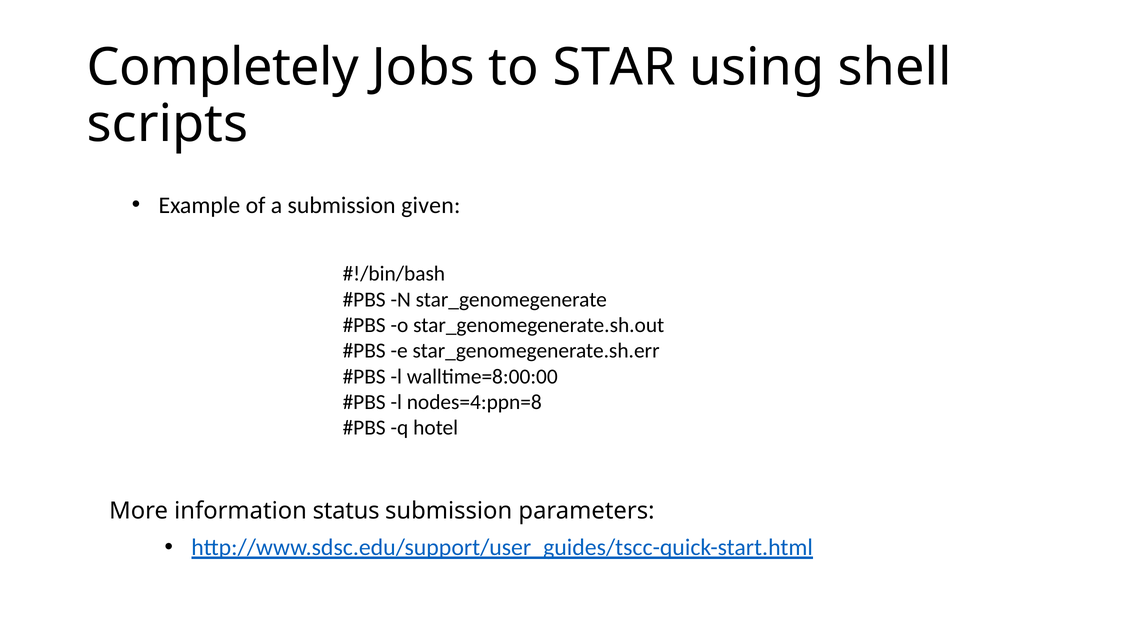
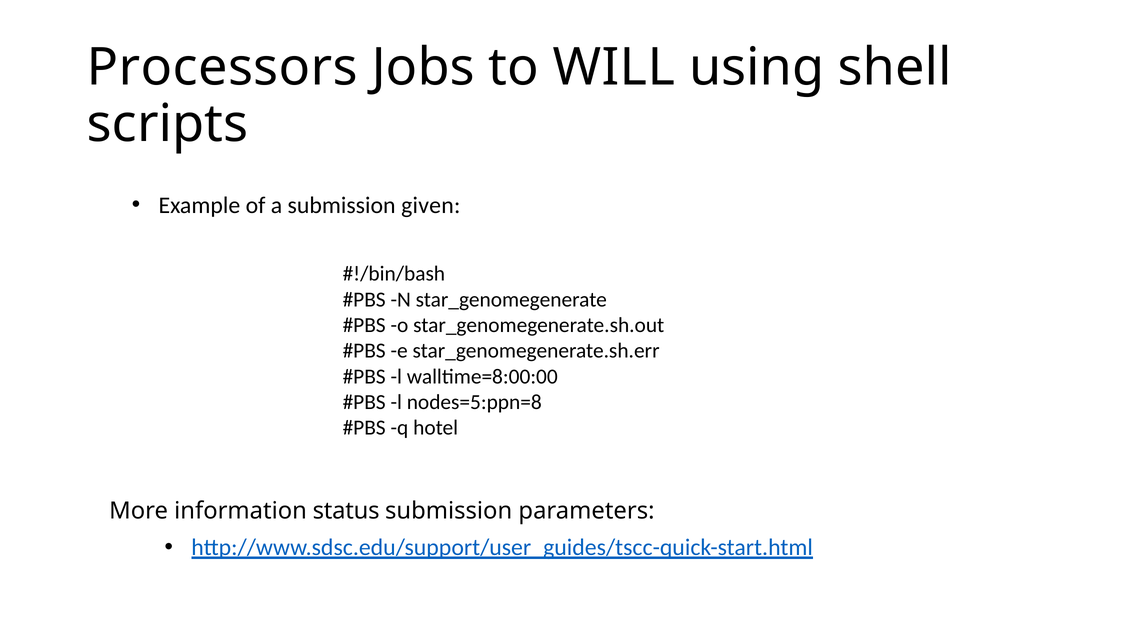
Completely: Completely -> Processors
STAR: STAR -> WILL
nodes=4:ppn=8: nodes=4:ppn=8 -> nodes=5:ppn=8
